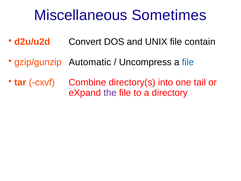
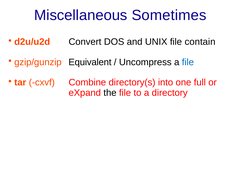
Automatic: Automatic -> Equivalent
tail: tail -> full
the colour: purple -> black
